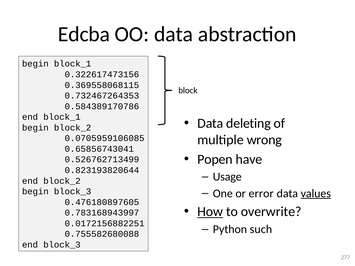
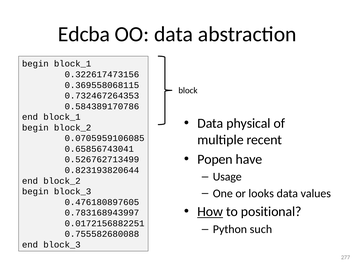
deleting: deleting -> physical
wrong: wrong -> recent
error: error -> looks
values underline: present -> none
overwrite: overwrite -> positional
